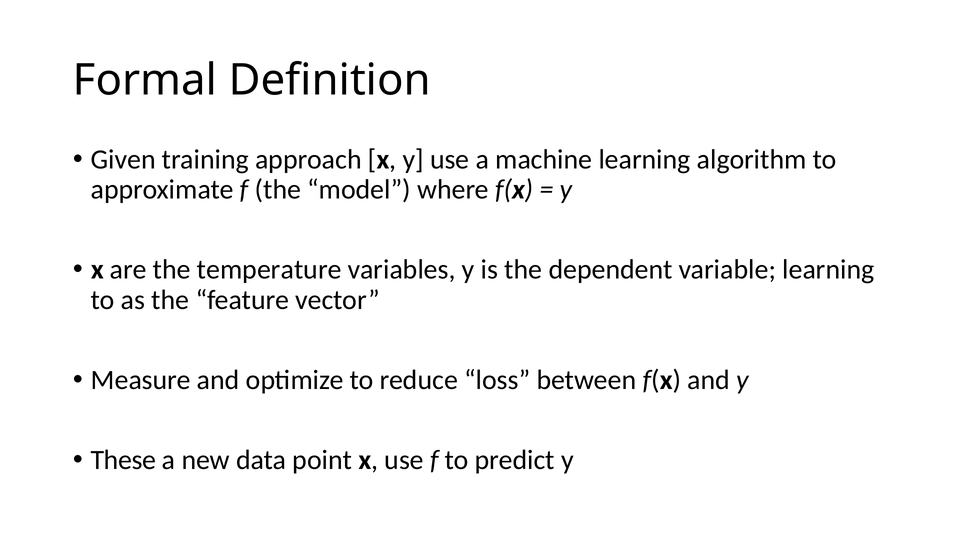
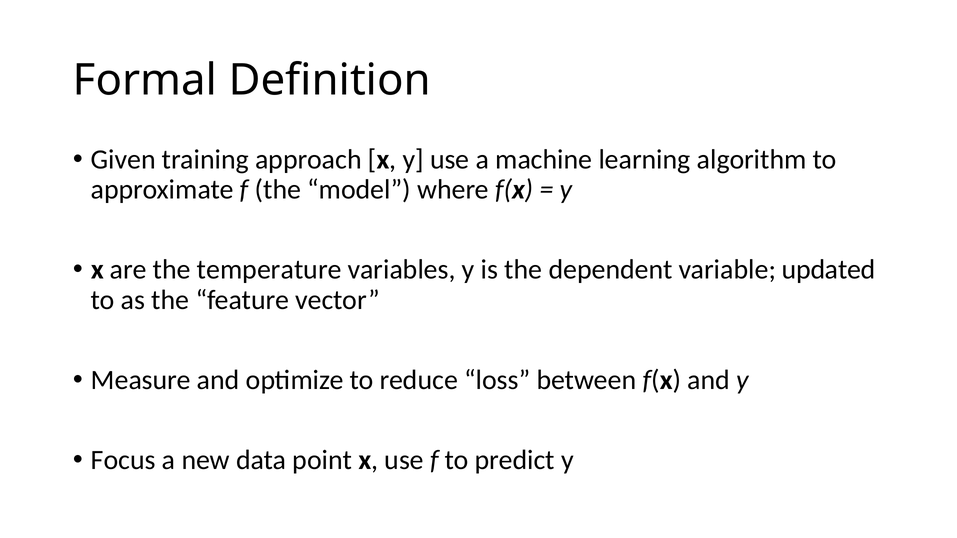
variable learning: learning -> updated
These: These -> Focus
